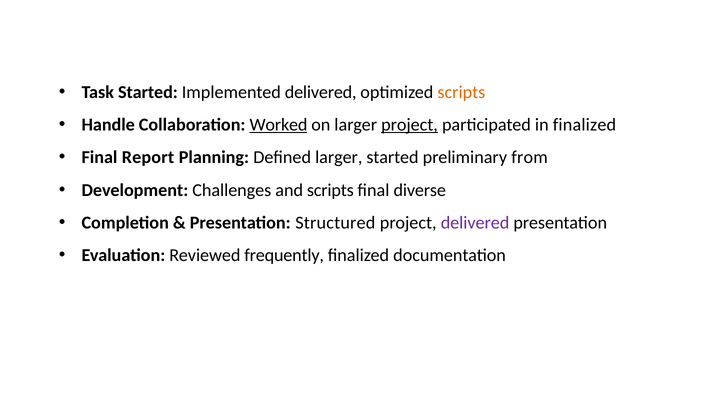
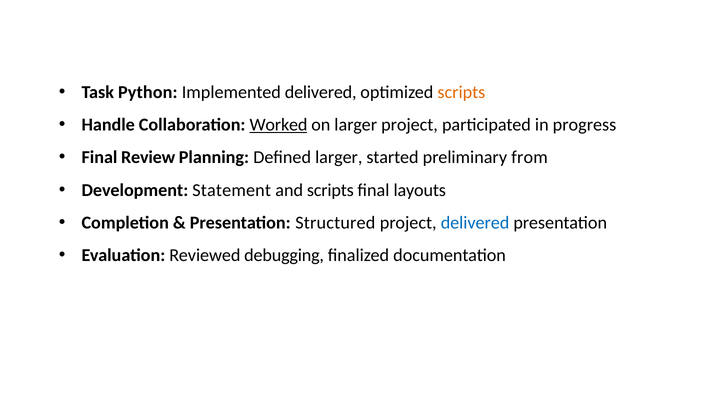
Task Started: Started -> Python
project at (410, 125) underline: present -> none
in finalized: finalized -> progress
Report: Report -> Review
Challenges: Challenges -> Statement
diverse: diverse -> layouts
delivered at (475, 223) colour: purple -> blue
frequently: frequently -> debugging
